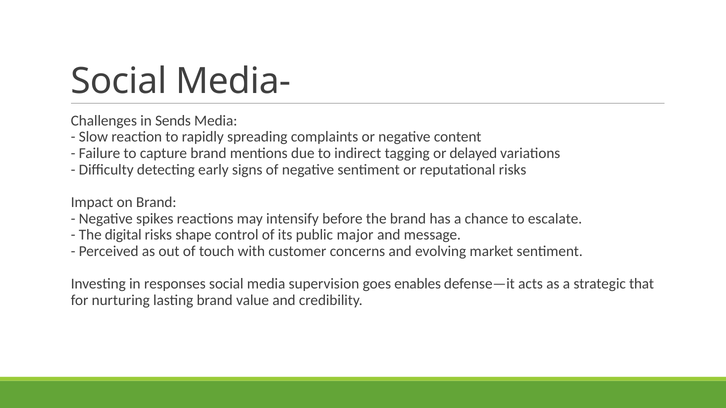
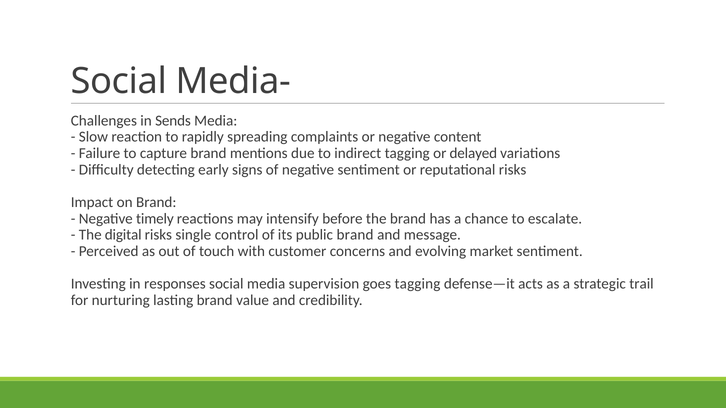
spikes: spikes -> timely
shape: shape -> single
public major: major -> brand
goes enables: enables -> tagging
that: that -> trail
